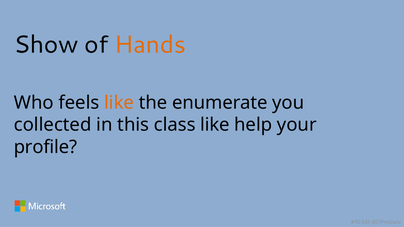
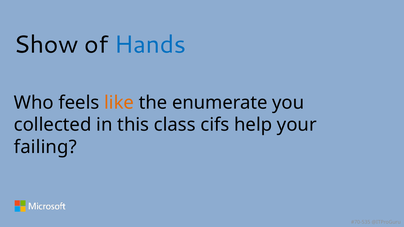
Hands colour: orange -> blue
class like: like -> cifs
profile: profile -> failing
